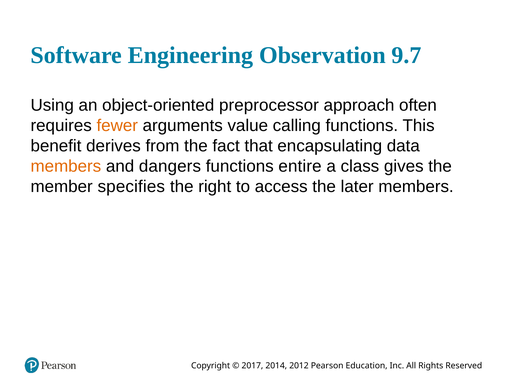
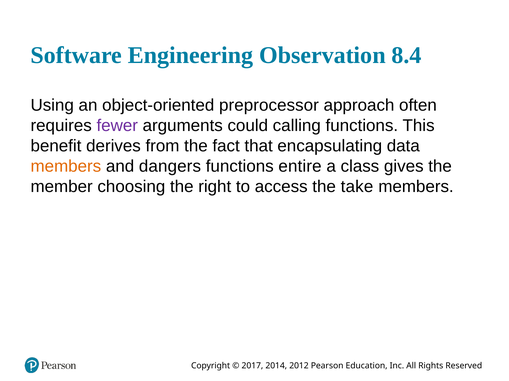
9.7: 9.7 -> 8.4
fewer colour: orange -> purple
value: value -> could
specifies: specifies -> choosing
later: later -> take
